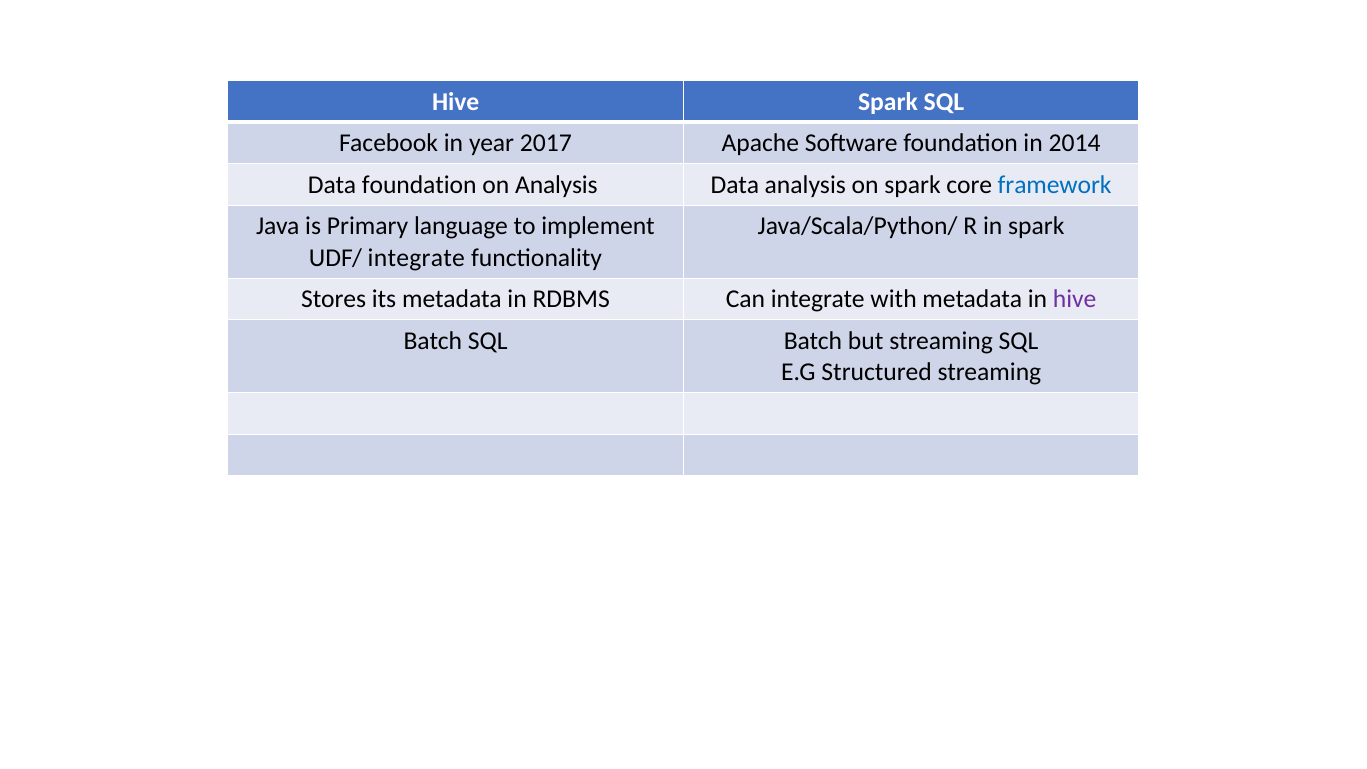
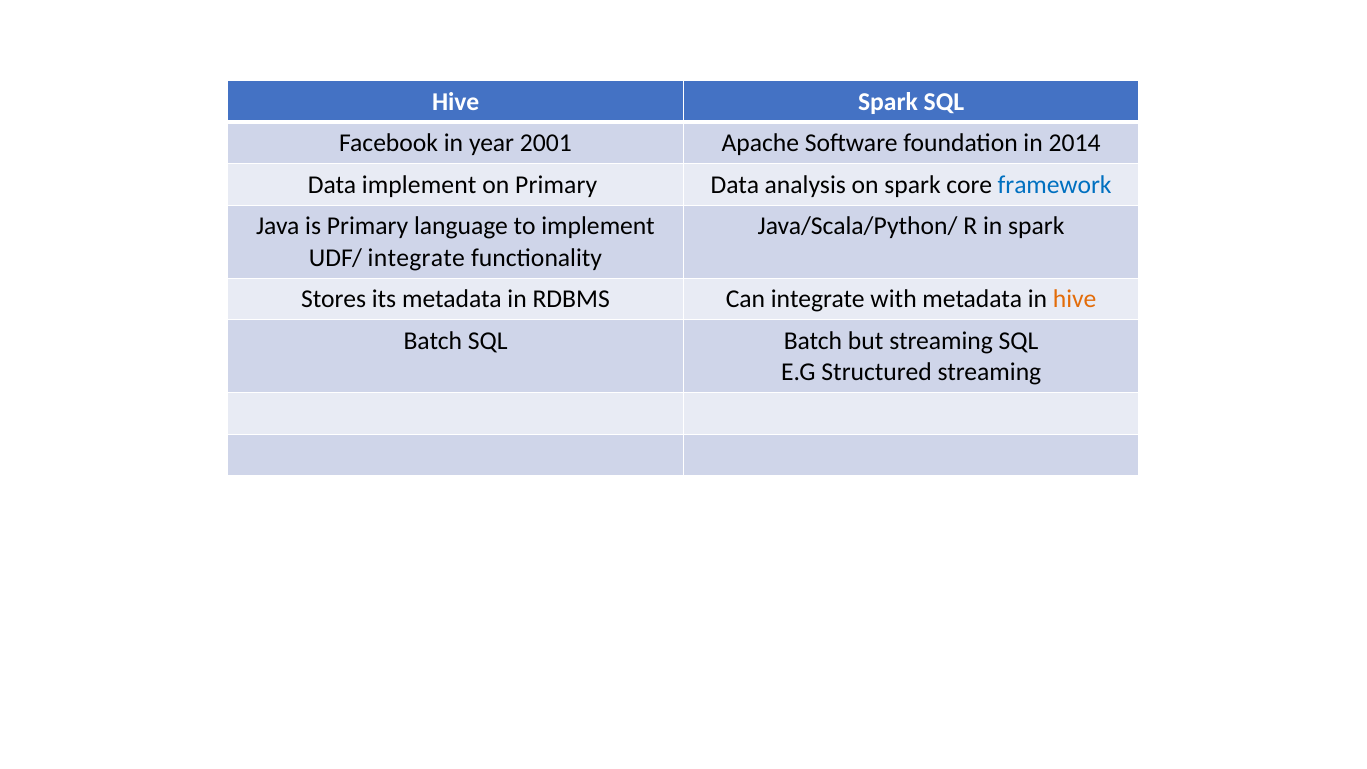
2017: 2017 -> 2001
Data foundation: foundation -> implement
on Analysis: Analysis -> Primary
hive at (1075, 299) colour: purple -> orange
